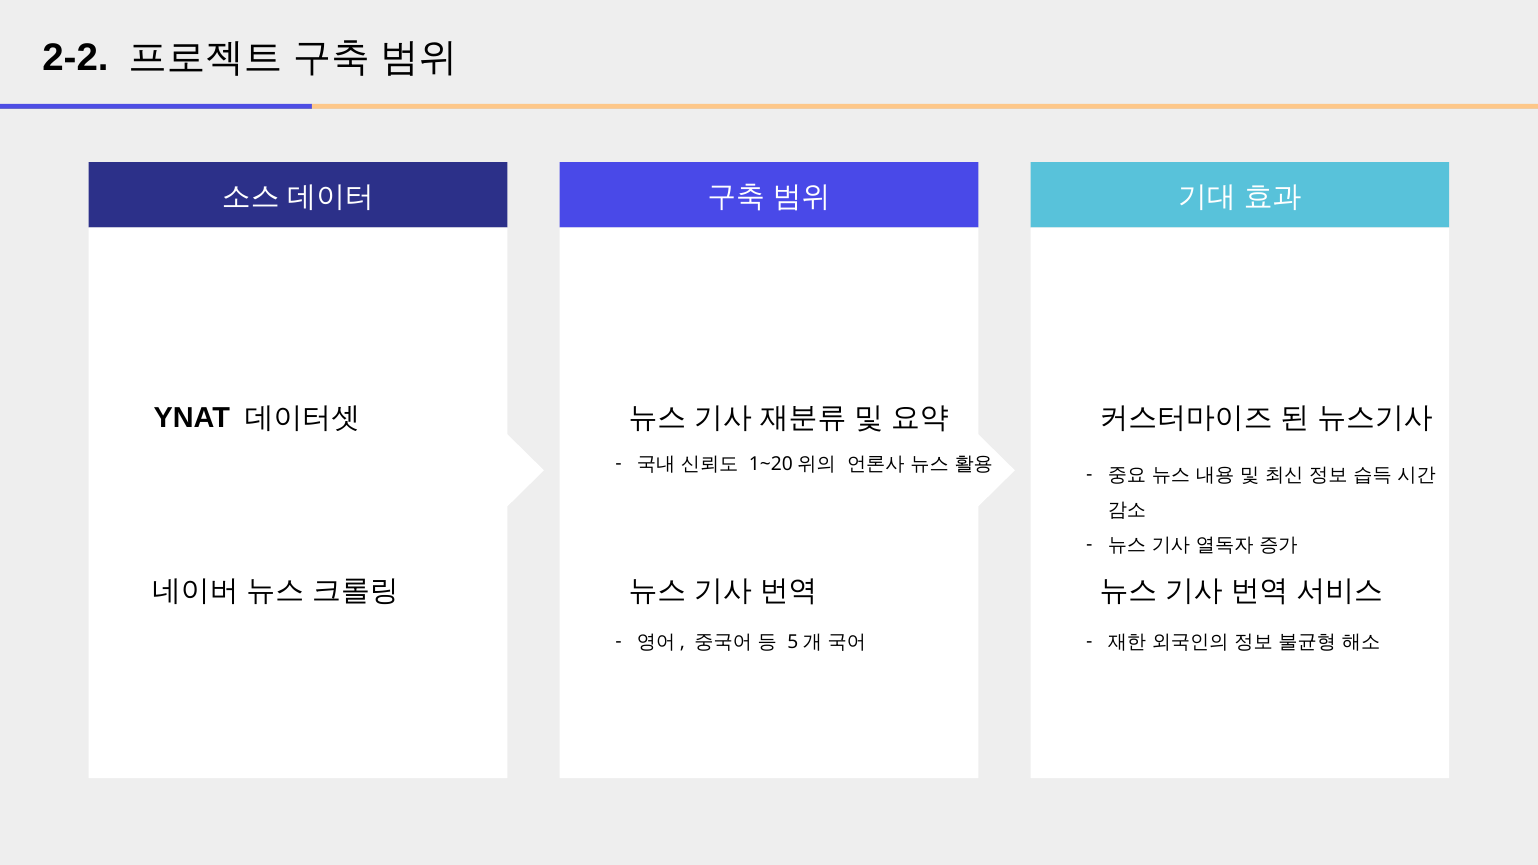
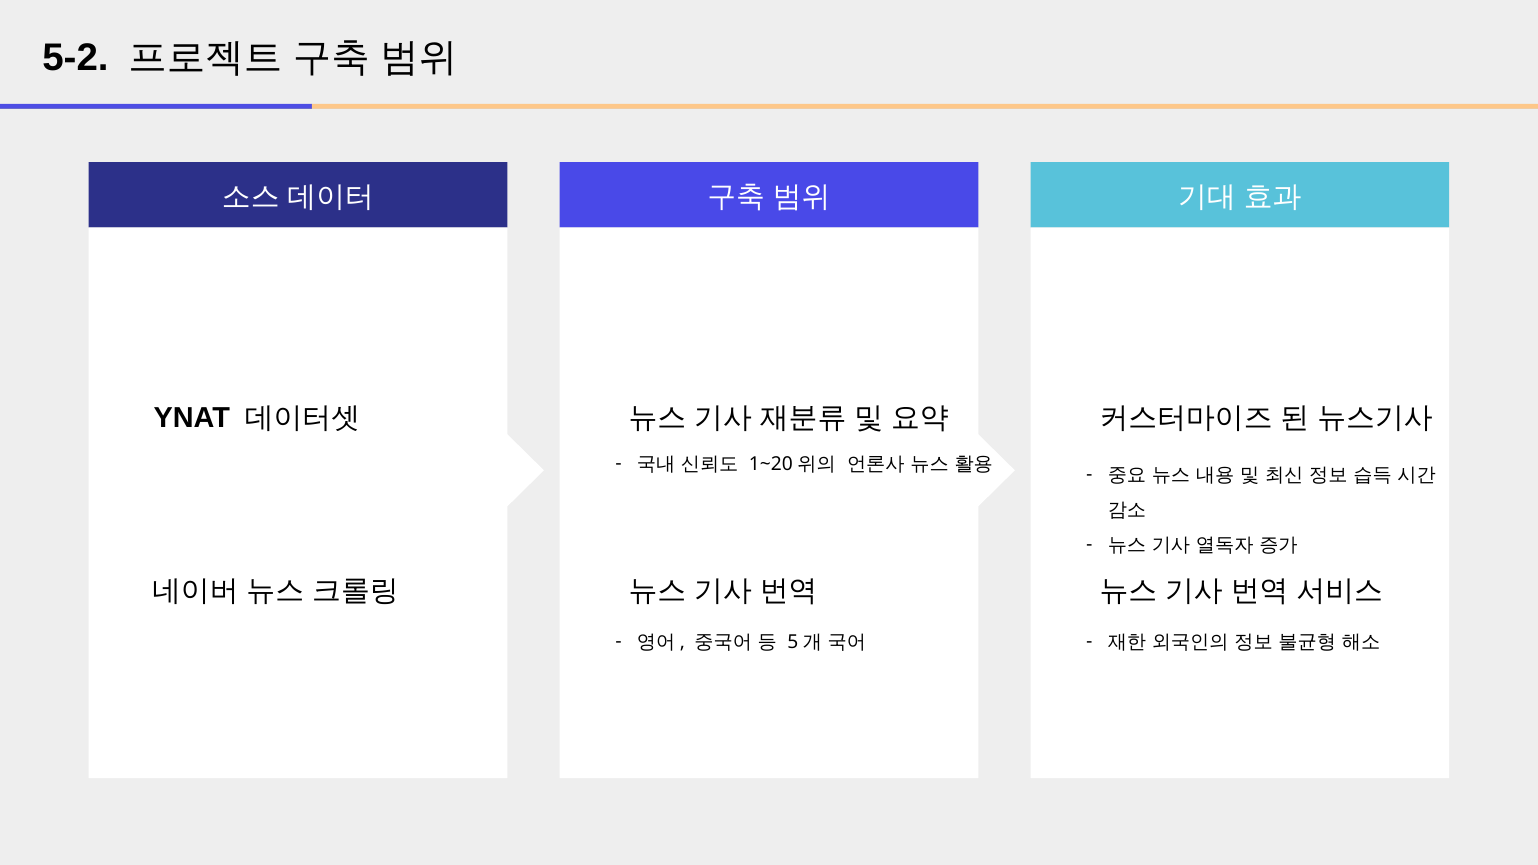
2-2: 2-2 -> 5-2
